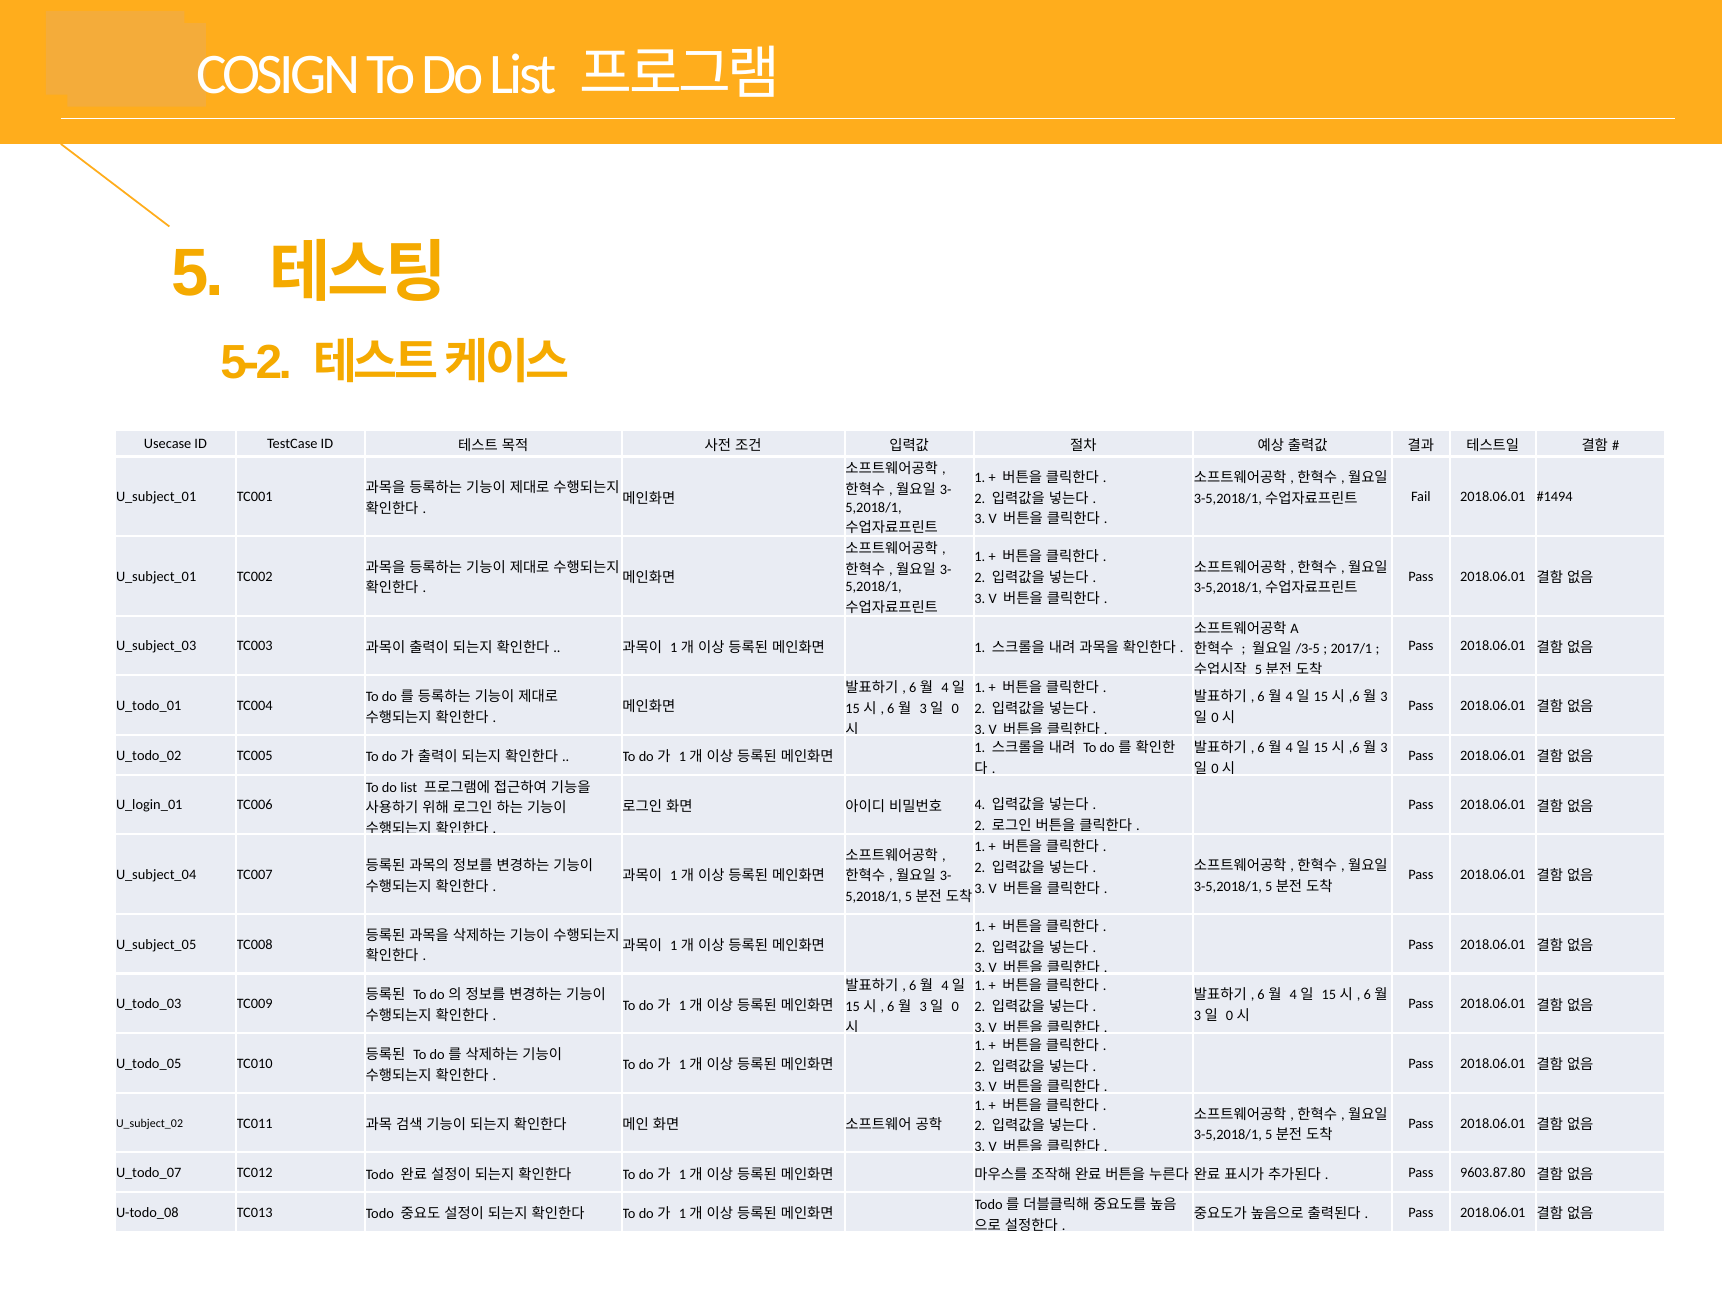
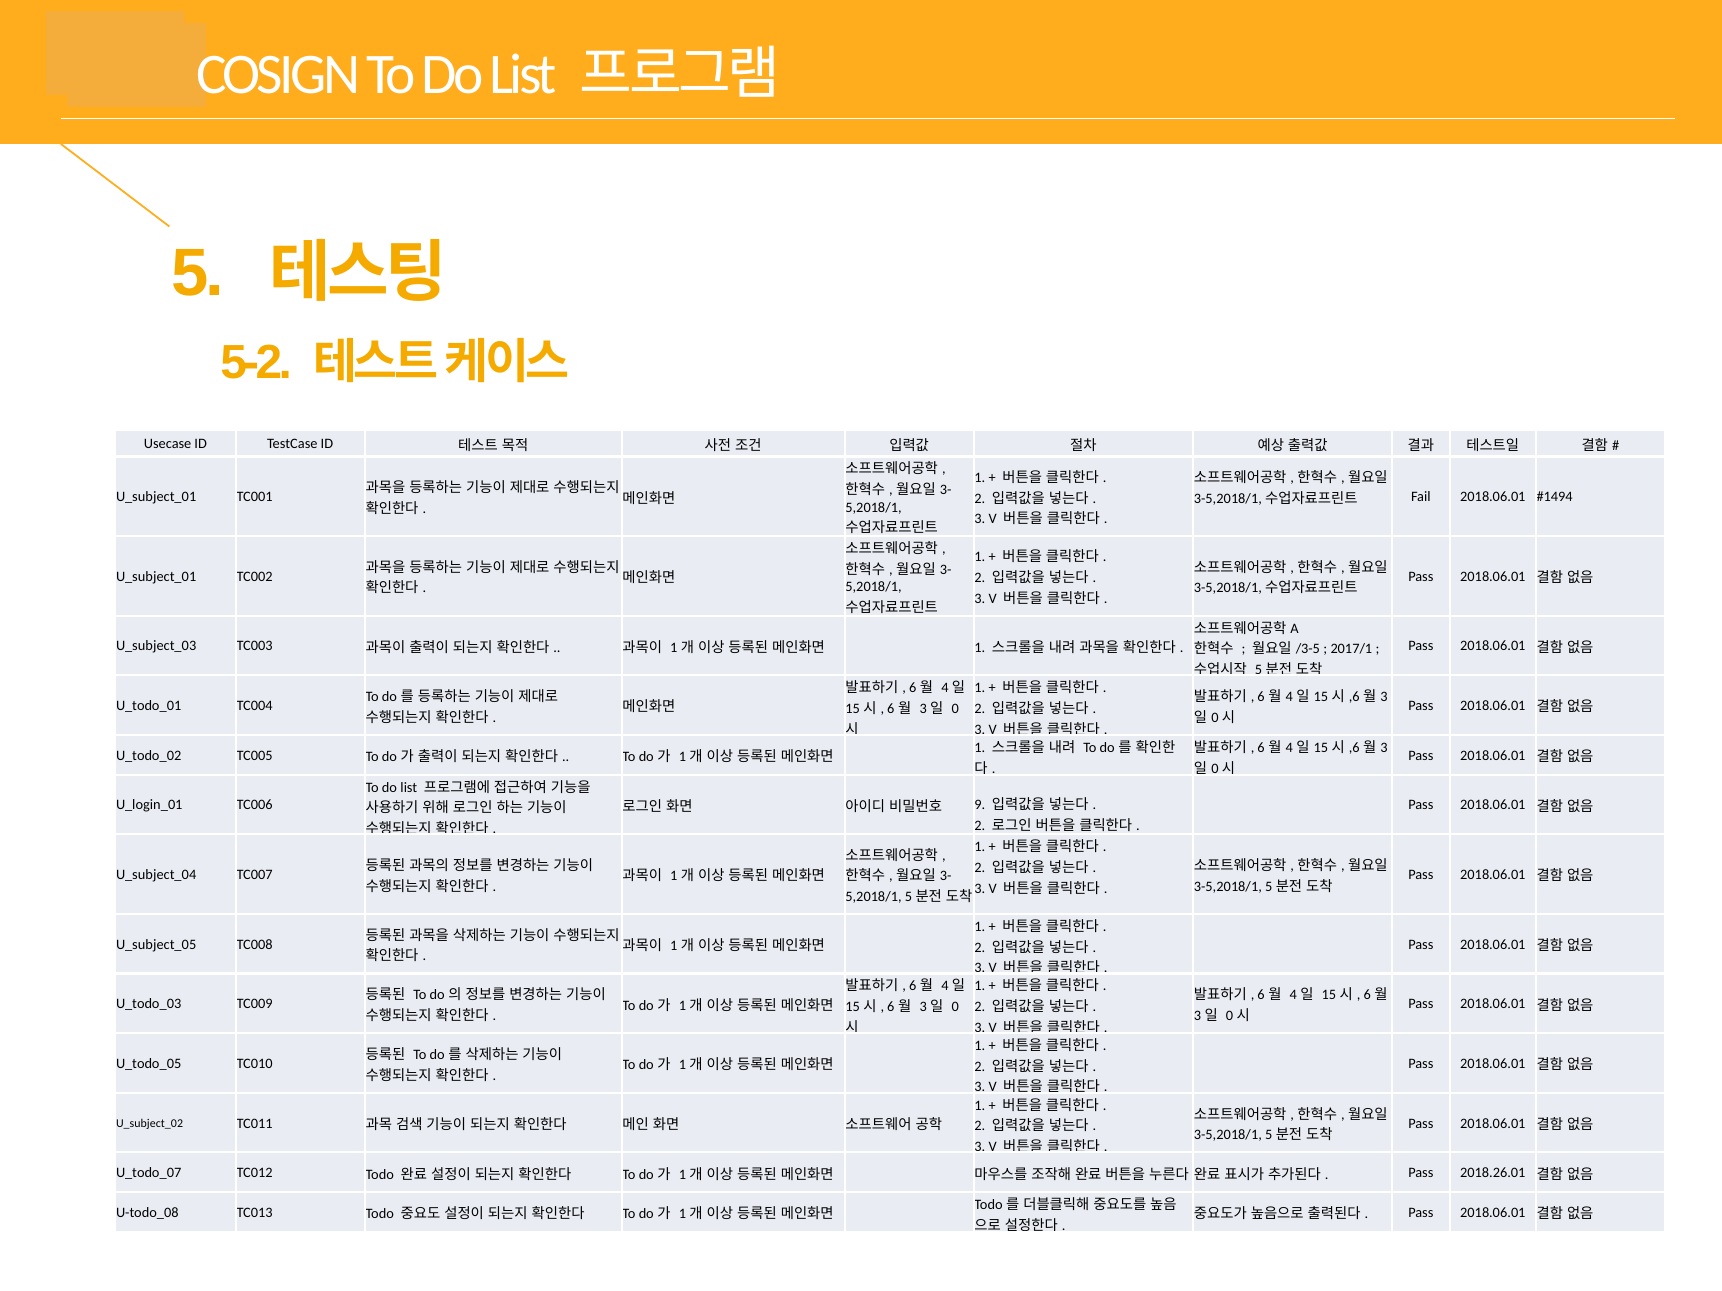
4: 4 -> 9
9603.87.80: 9603.87.80 -> 2018.26.01
